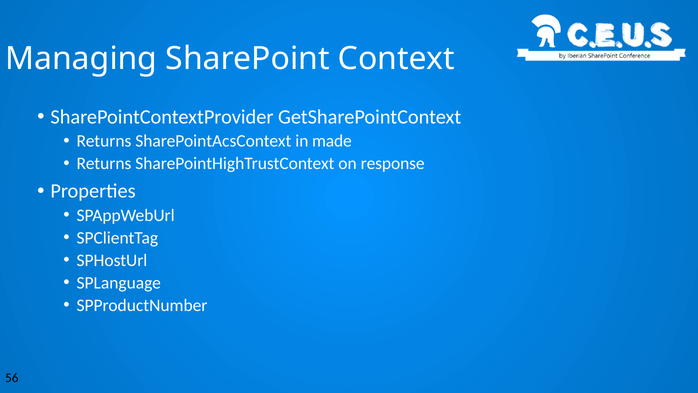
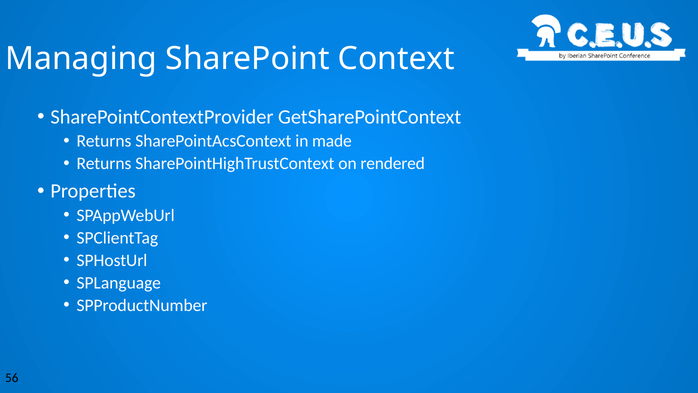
response: response -> rendered
